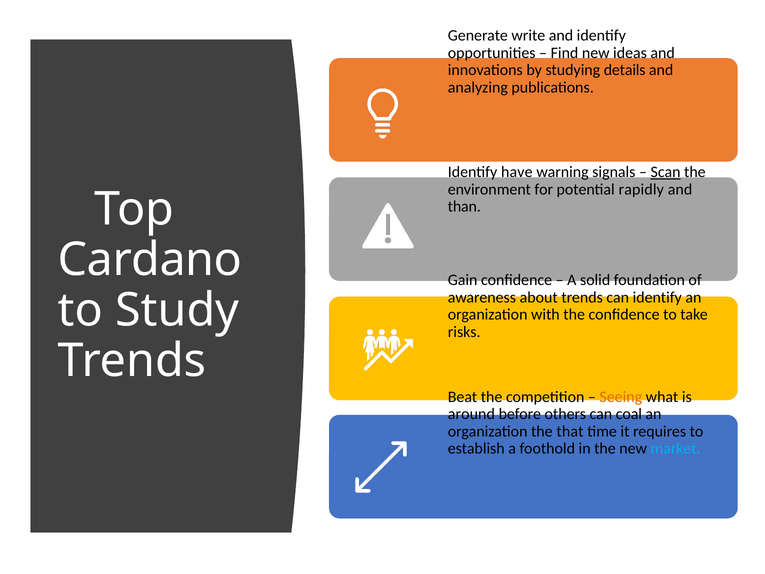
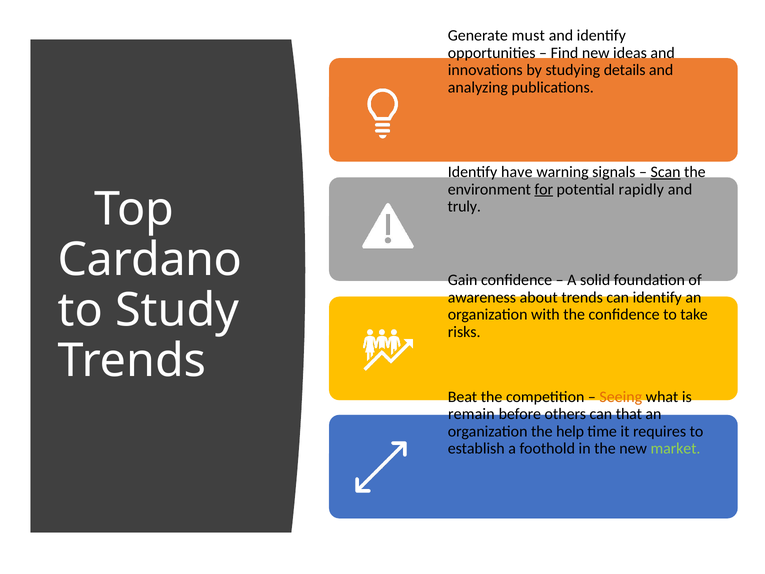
write: write -> must
for underline: none -> present
than: than -> truly
around: around -> remain
coal: coal -> that
that: that -> help
market colour: light blue -> light green
